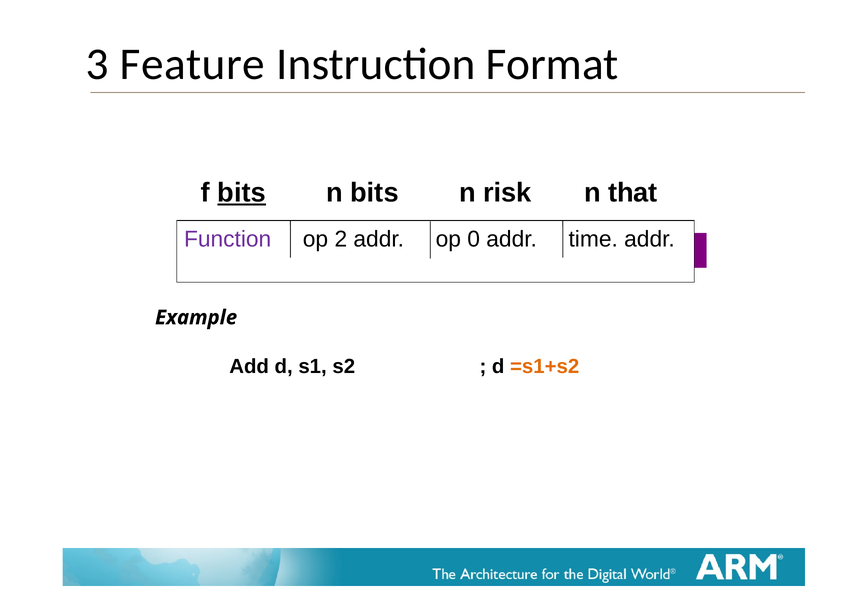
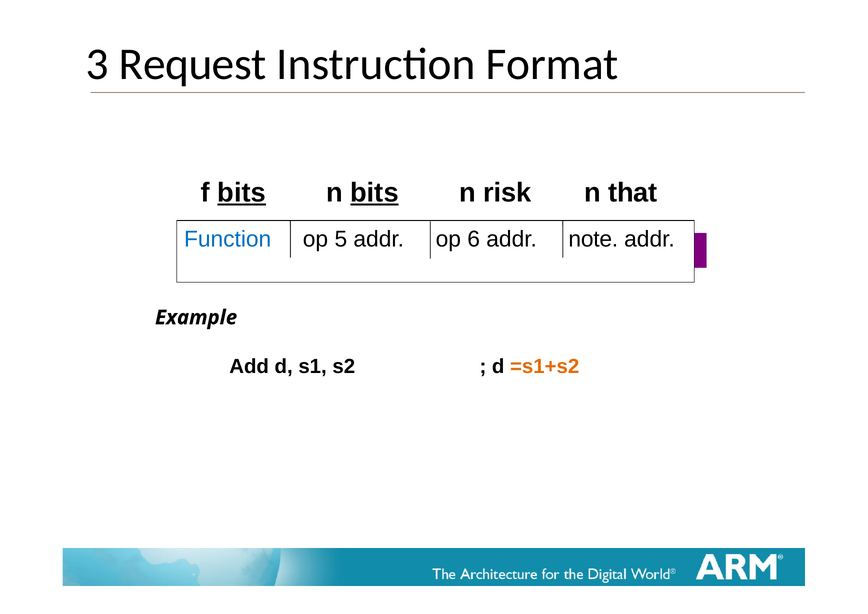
Feature: Feature -> Request
bits at (374, 193) underline: none -> present
Function colour: purple -> blue
2: 2 -> 5
0: 0 -> 6
time: time -> note
